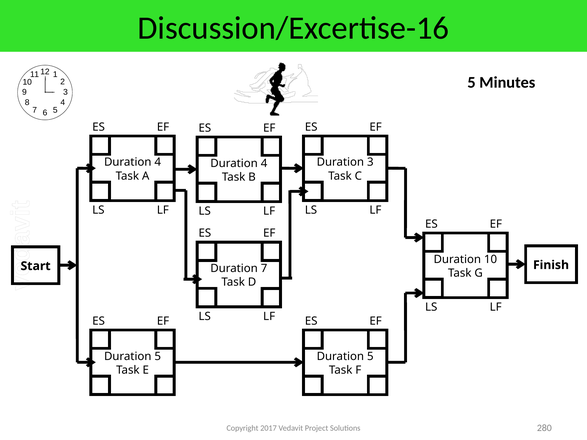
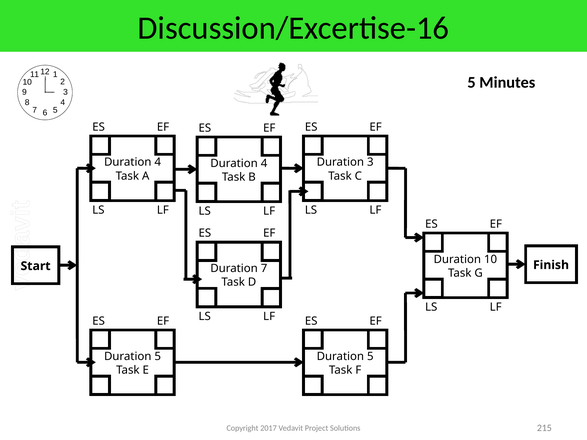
280: 280 -> 215
